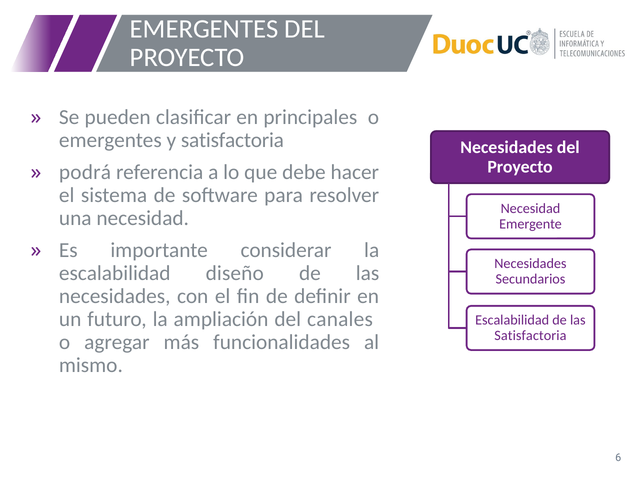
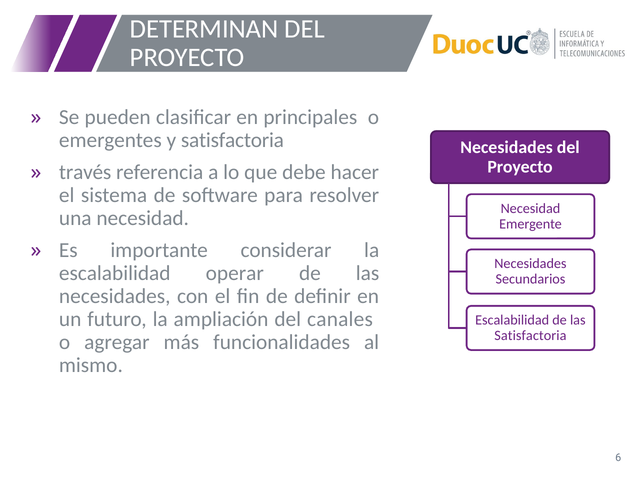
EMERGENTES at (204, 29): EMERGENTES -> DETERMINAN
podrá: podrá -> través
diseño: diseño -> operar
